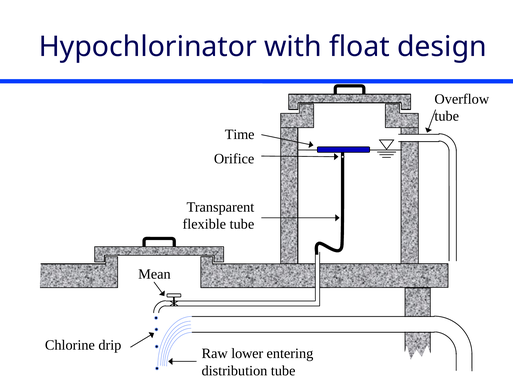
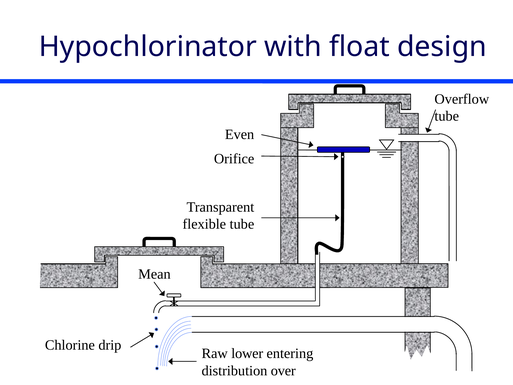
Time: Time -> Even
distribution tube: tube -> over
